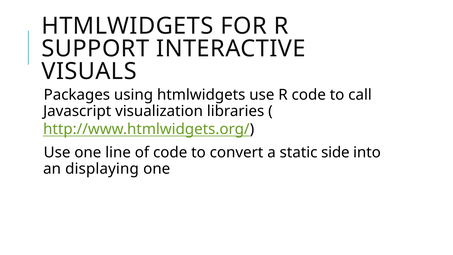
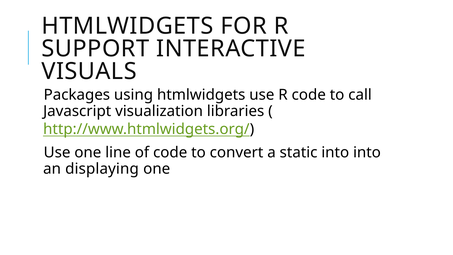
static side: side -> into
